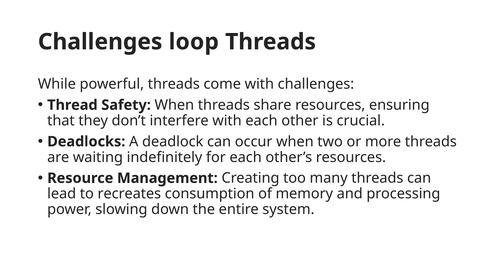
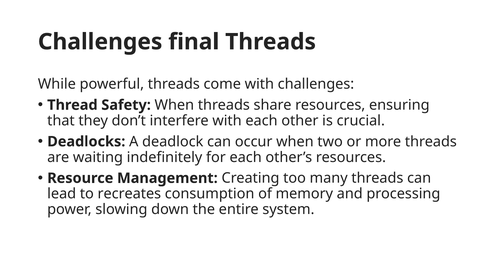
loop: loop -> final
